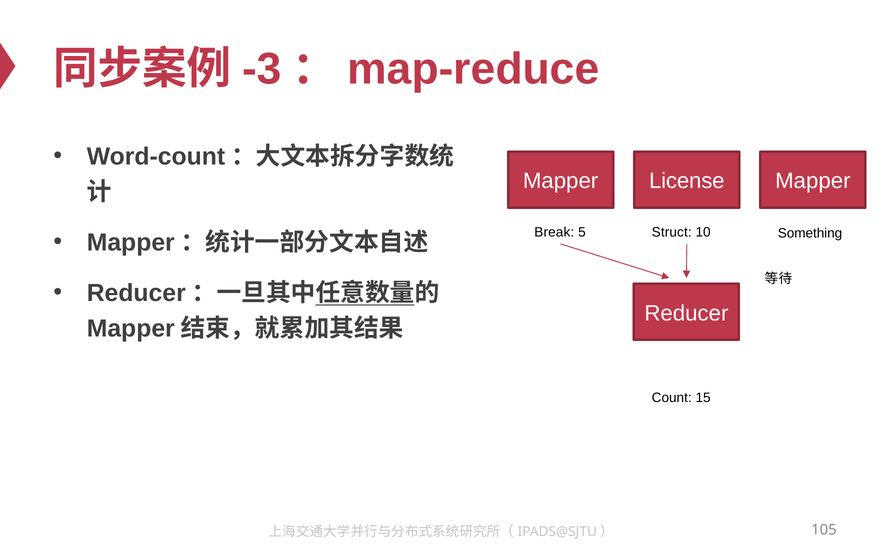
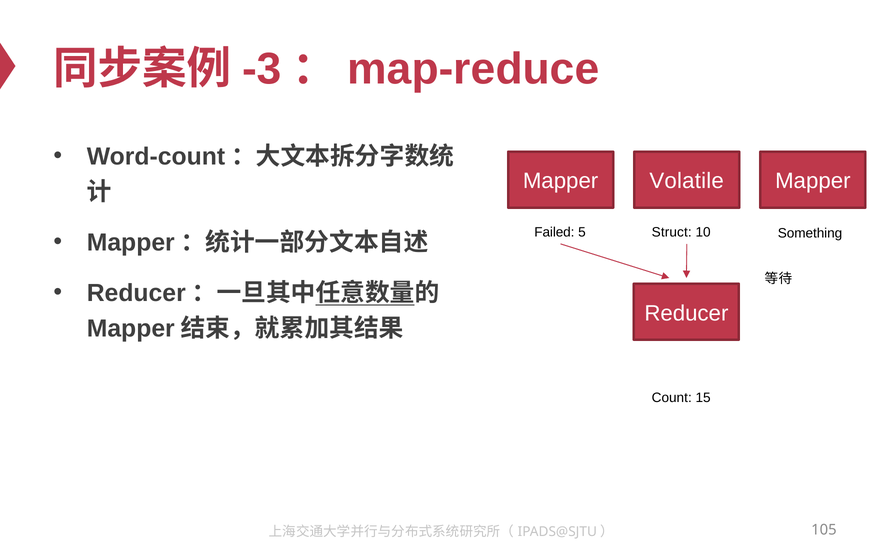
License: License -> Volatile
Break: Break -> Failed
